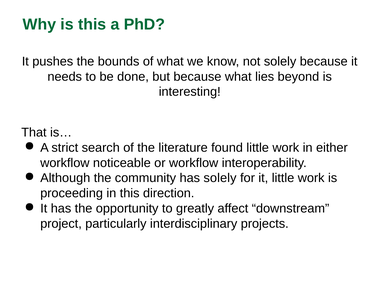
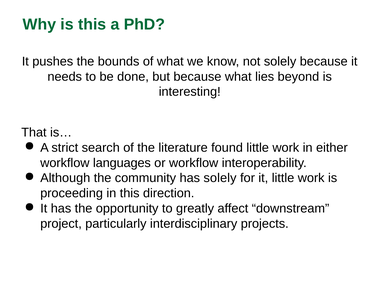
noticeable: noticeable -> languages
